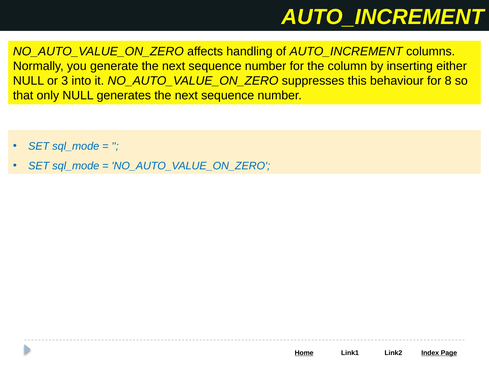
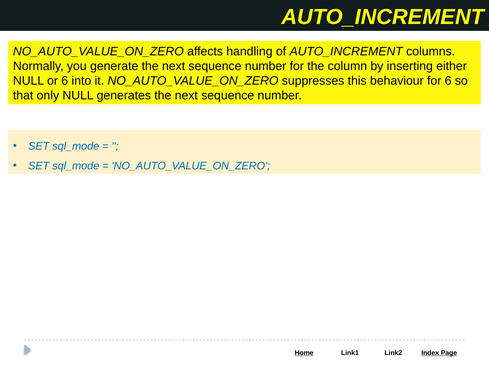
or 3: 3 -> 6
for 8: 8 -> 6
